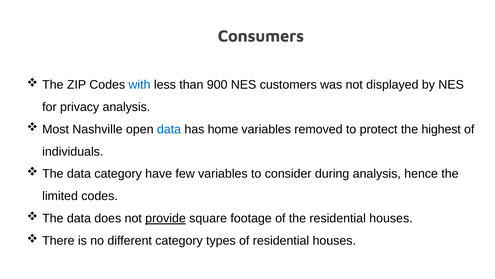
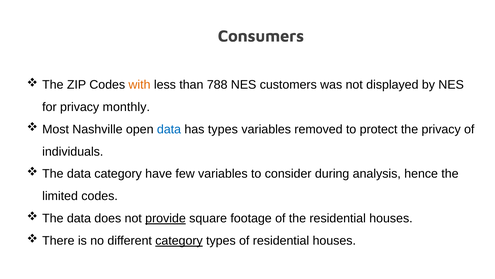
with colour: blue -> orange
900: 900 -> 788
privacy analysis: analysis -> monthly
has home: home -> types
the highest: highest -> privacy
category at (179, 240) underline: none -> present
